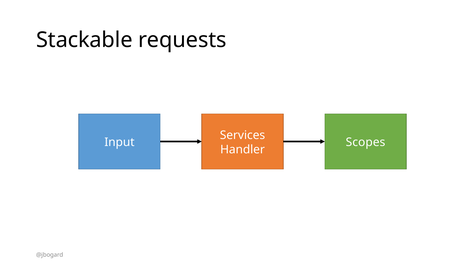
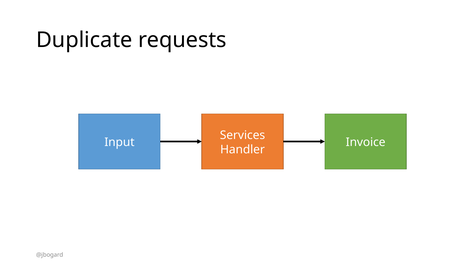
Stackable: Stackable -> Duplicate
Scopes: Scopes -> Invoice
